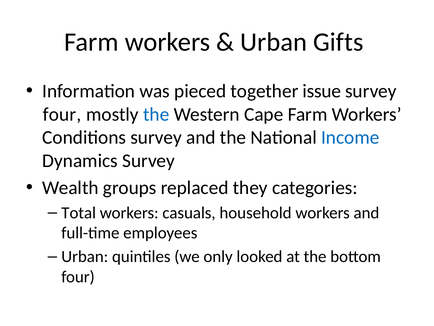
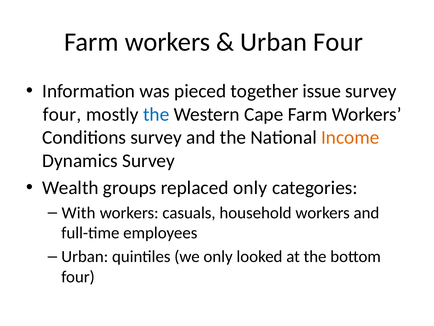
Urban Gifts: Gifts -> Four
Income colour: blue -> orange
replaced they: they -> only
Total: Total -> With
